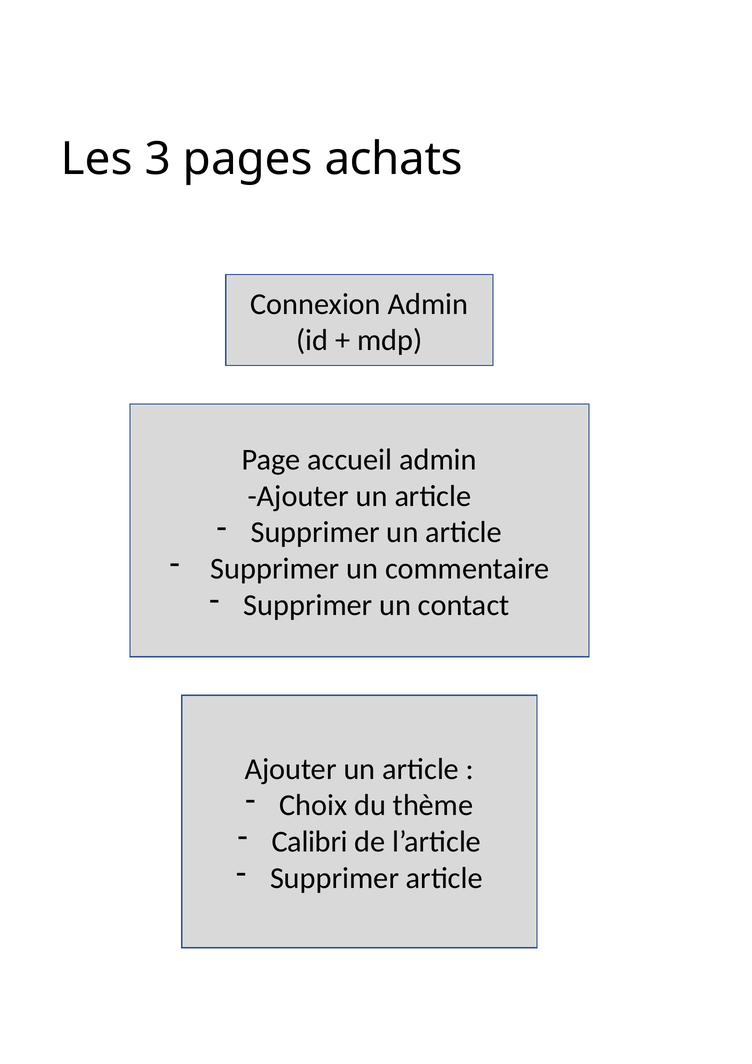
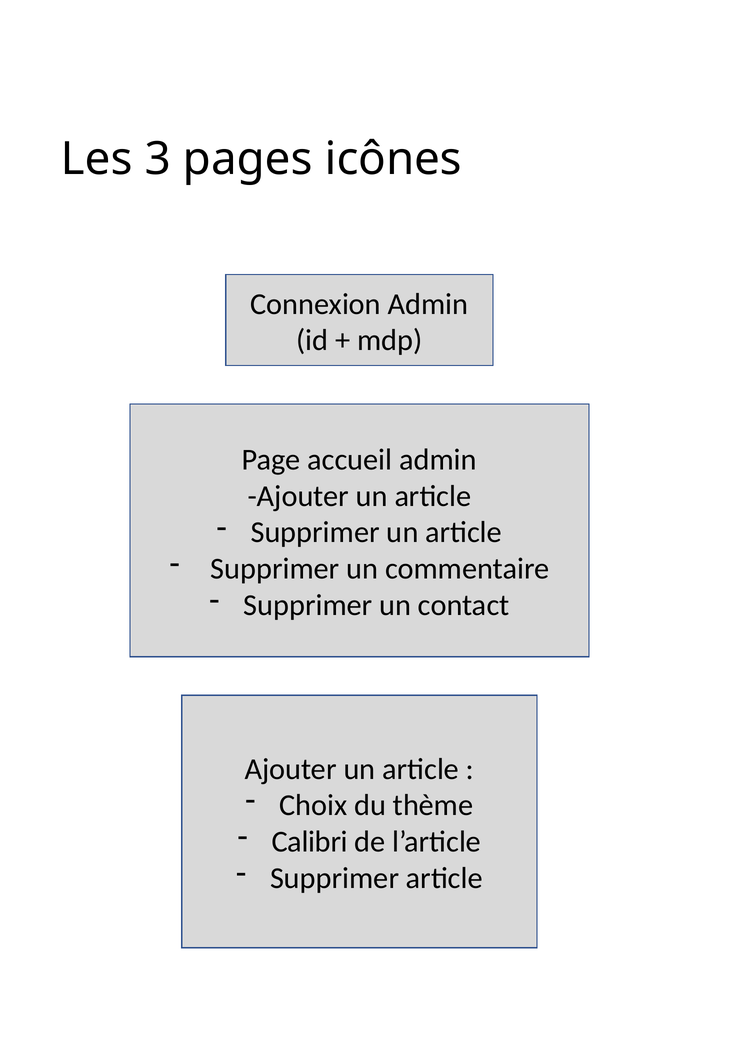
achats: achats -> icônes
